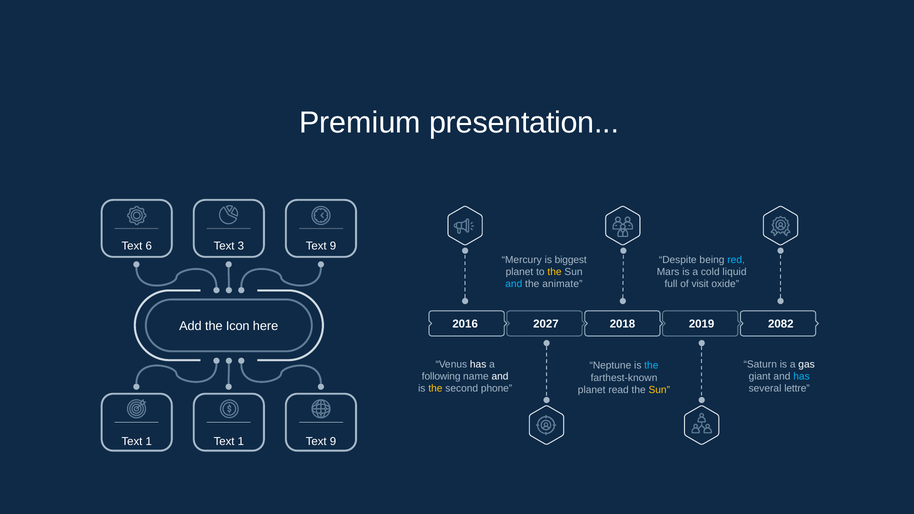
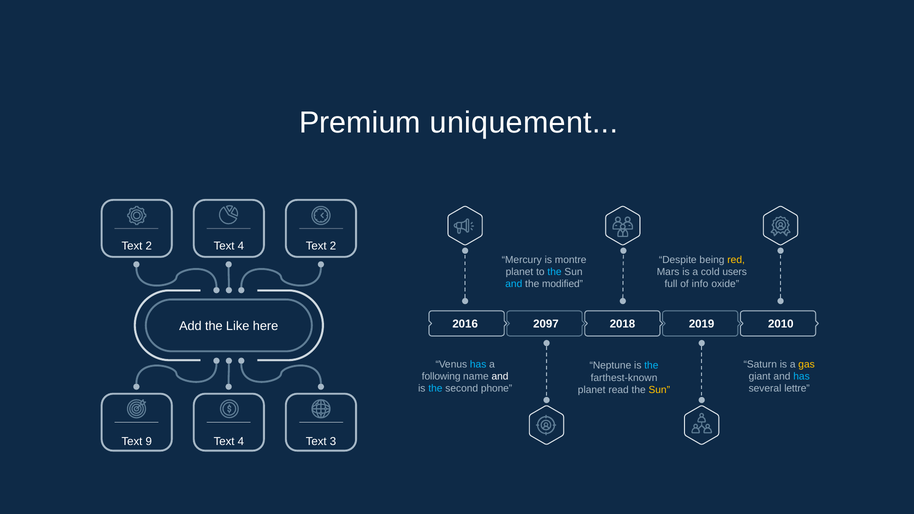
presentation: presentation -> uniquement
6 at (149, 246): 6 -> 2
3 at (241, 246): 3 -> 4
9 at (333, 246): 9 -> 2
biggest: biggest -> montre
red colour: light blue -> yellow
the at (555, 272) colour: yellow -> light blue
liquid: liquid -> users
animate: animate -> modified
visit: visit -> info
2027: 2027 -> 2097
2082: 2082 -> 2010
Icon: Icon -> Like
has at (478, 364) colour: white -> light blue
gas colour: white -> yellow
the at (435, 389) colour: yellow -> light blue
1 at (149, 441): 1 -> 9
1 at (241, 441): 1 -> 4
9 at (333, 441): 9 -> 3
